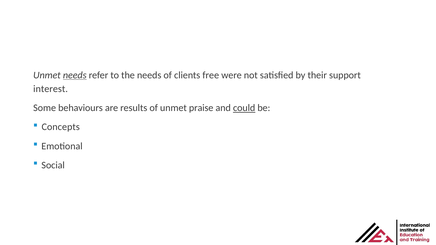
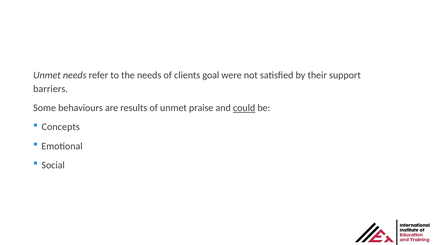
needs at (75, 75) underline: present -> none
free: free -> goal
interest: interest -> barriers
